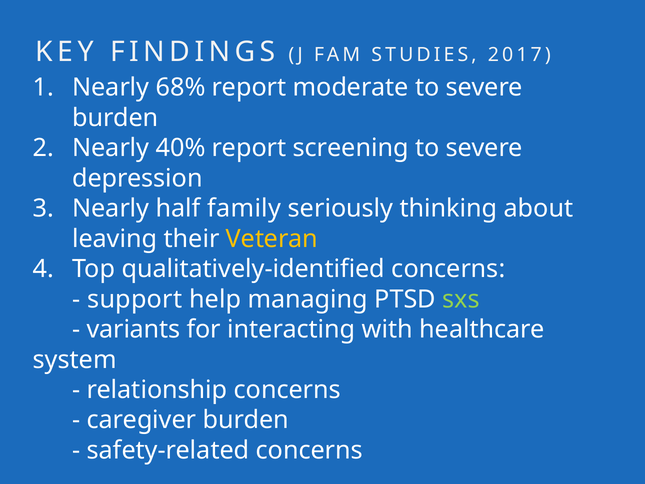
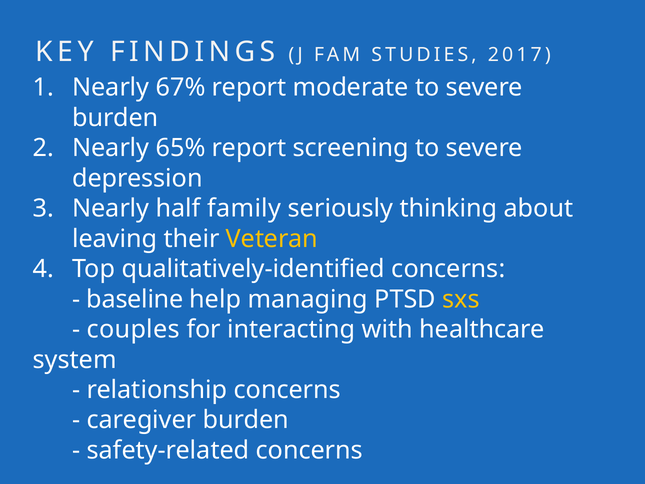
68%: 68% -> 67%
40%: 40% -> 65%
support: support -> baseline
sxs colour: light green -> yellow
variants: variants -> couples
